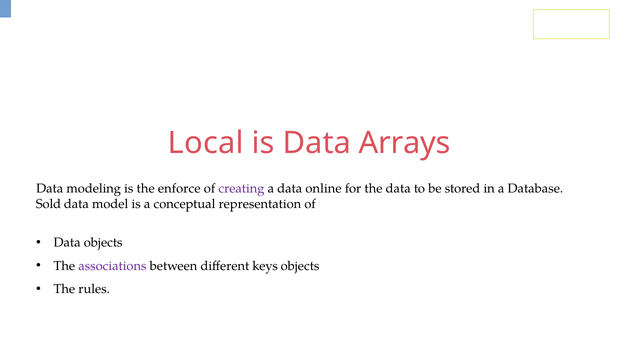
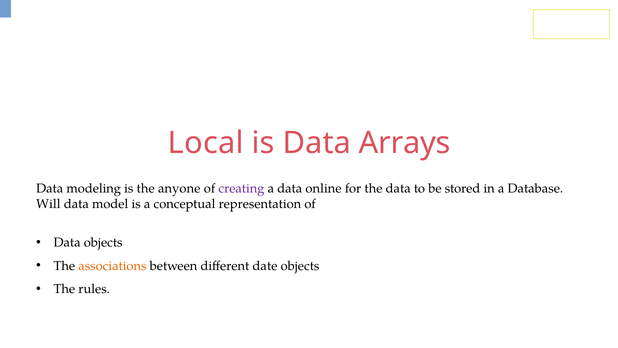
enforce: enforce -> anyone
Sold: Sold -> Will
associations colour: purple -> orange
keys: keys -> date
